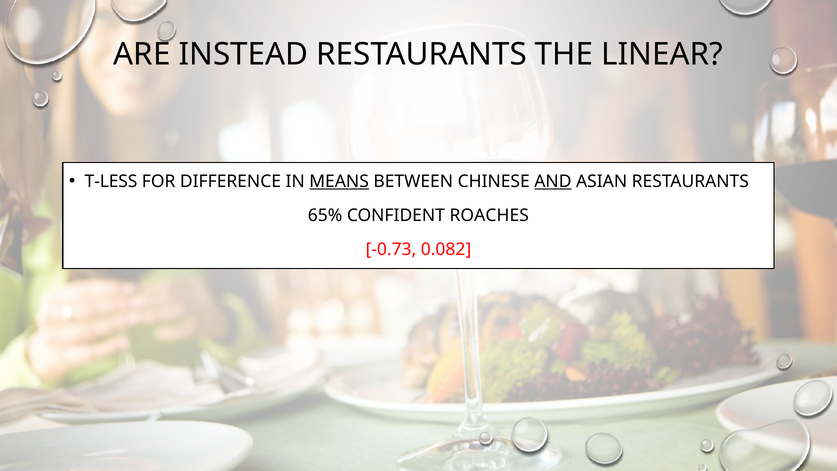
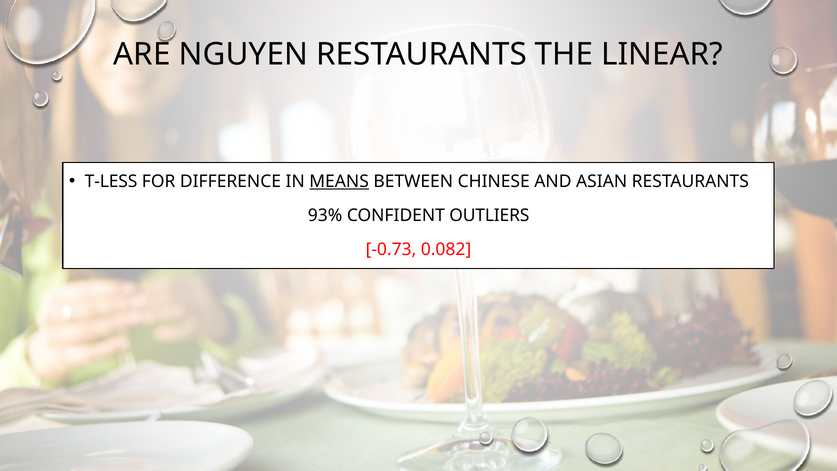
INSTEAD: INSTEAD -> NGUYEN
AND underline: present -> none
65%: 65% -> 93%
ROACHES: ROACHES -> OUTLIERS
